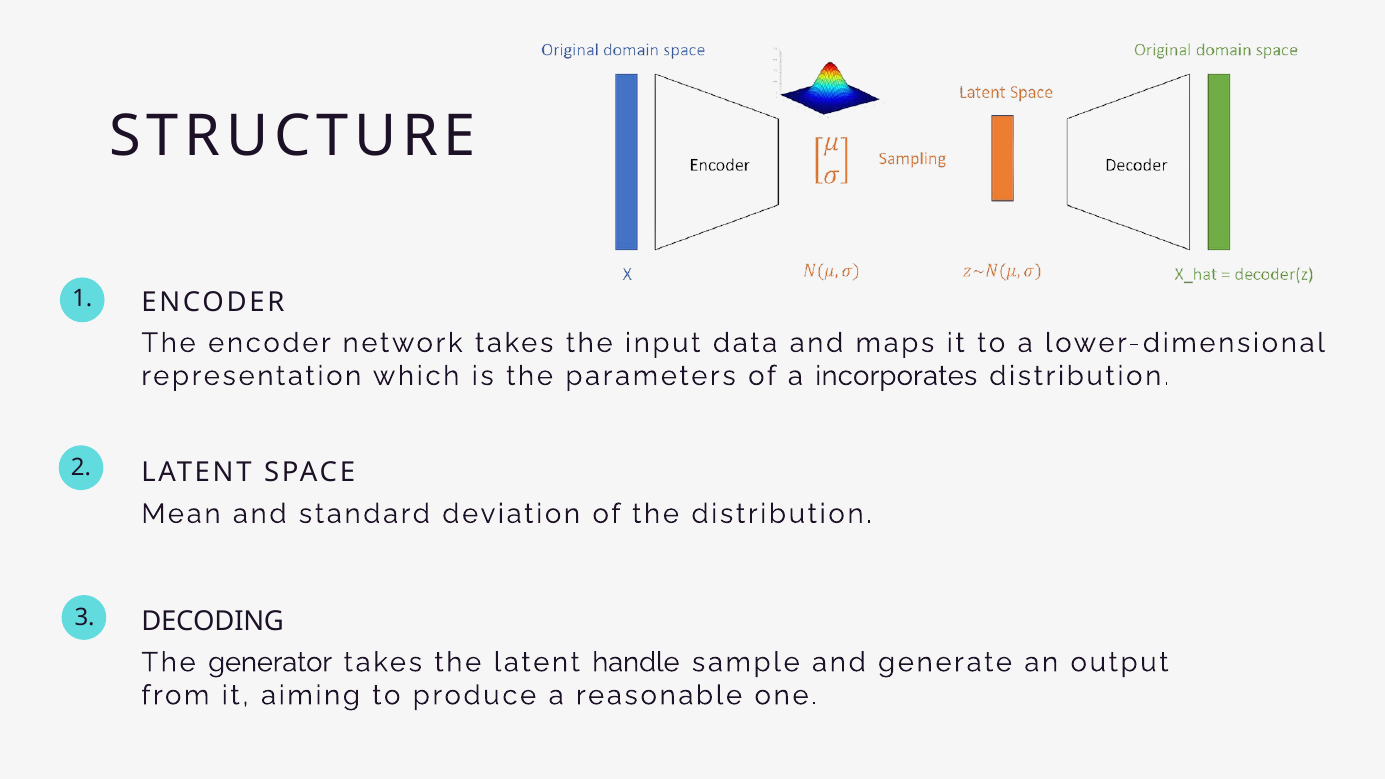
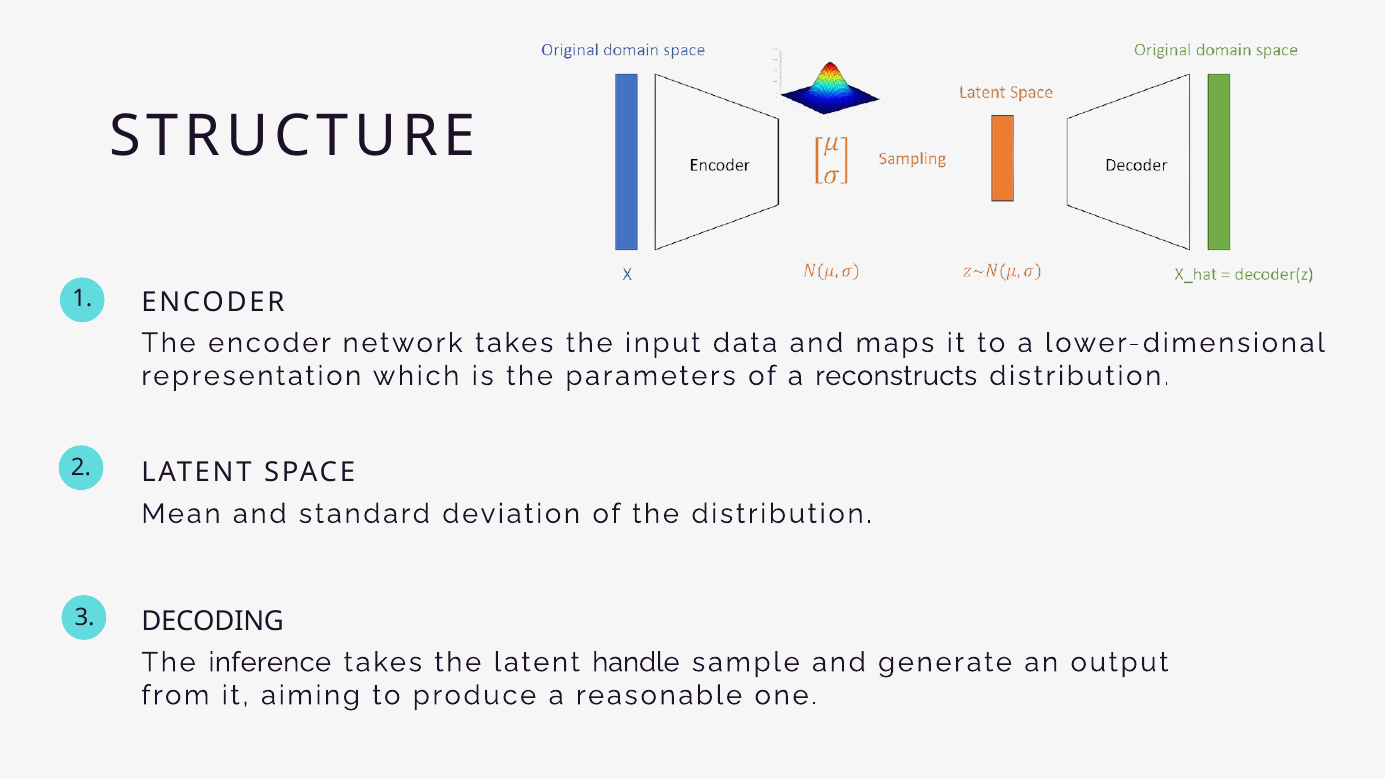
incorporates: incorporates -> reconstructs
generator: generator -> inference
